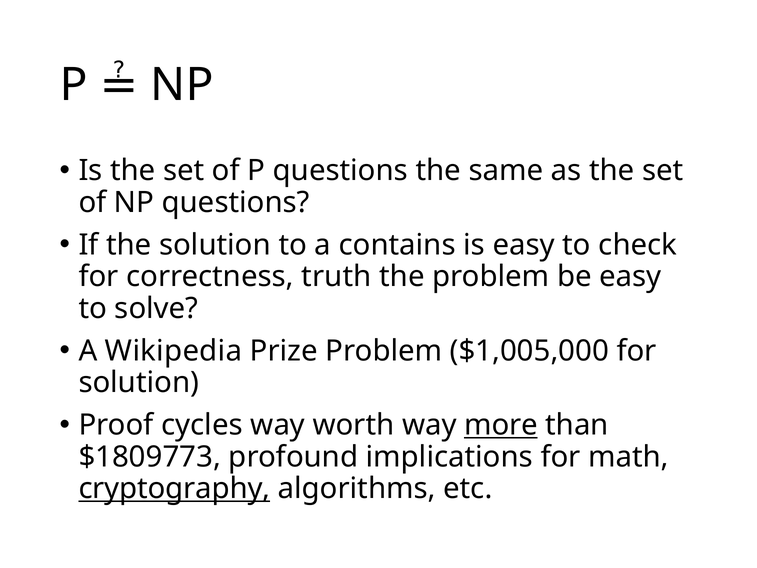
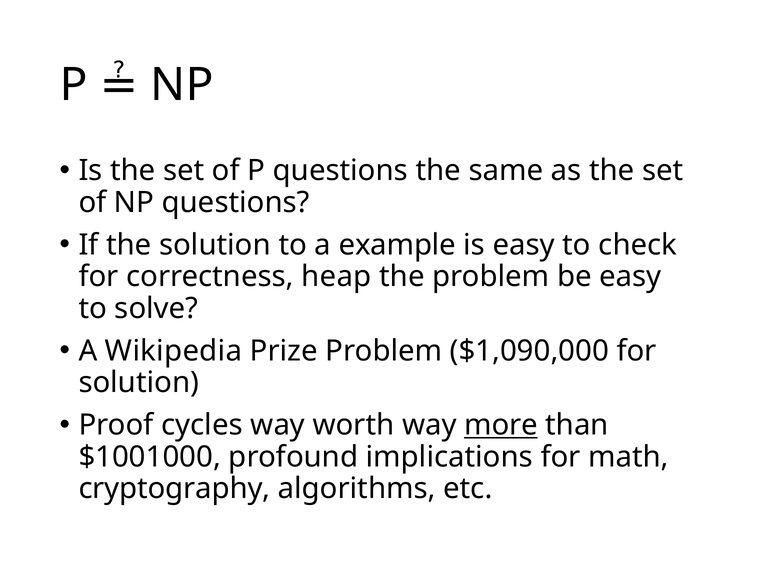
contains: contains -> example
truth: truth -> heap
$1,005,000: $1,005,000 -> $1,090,000
$1809773: $1809773 -> $1001000
cryptography underline: present -> none
